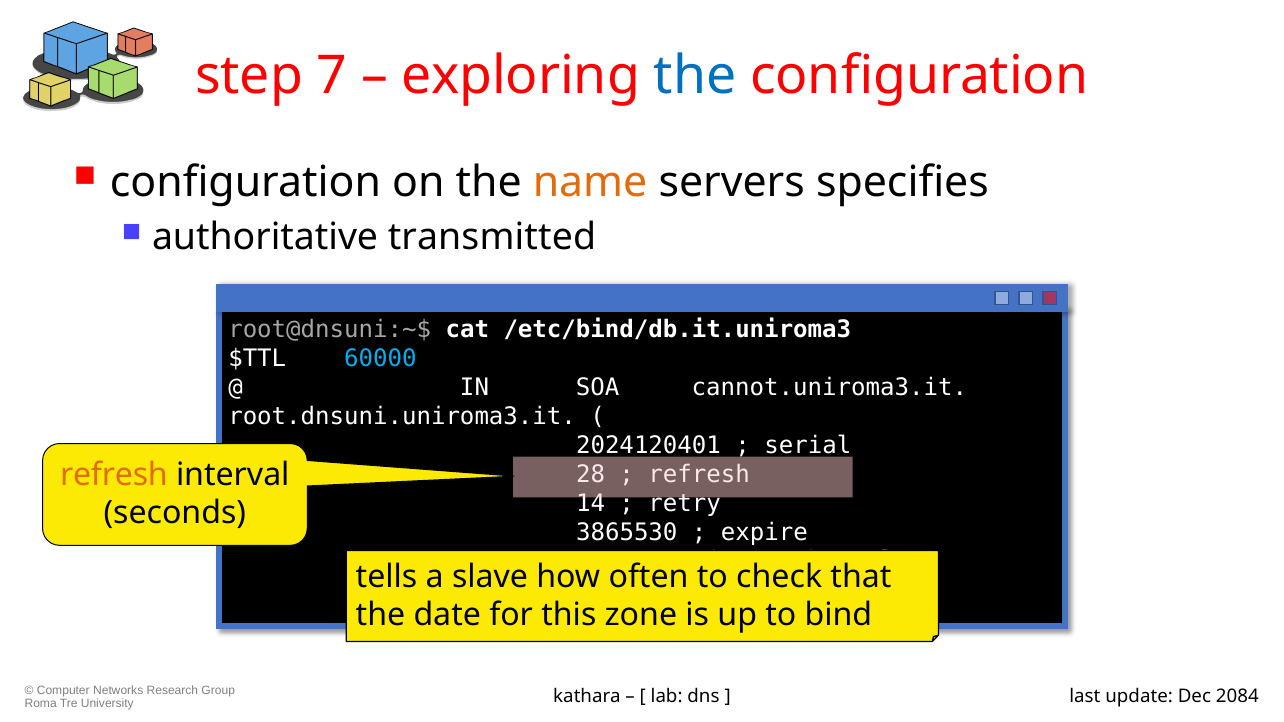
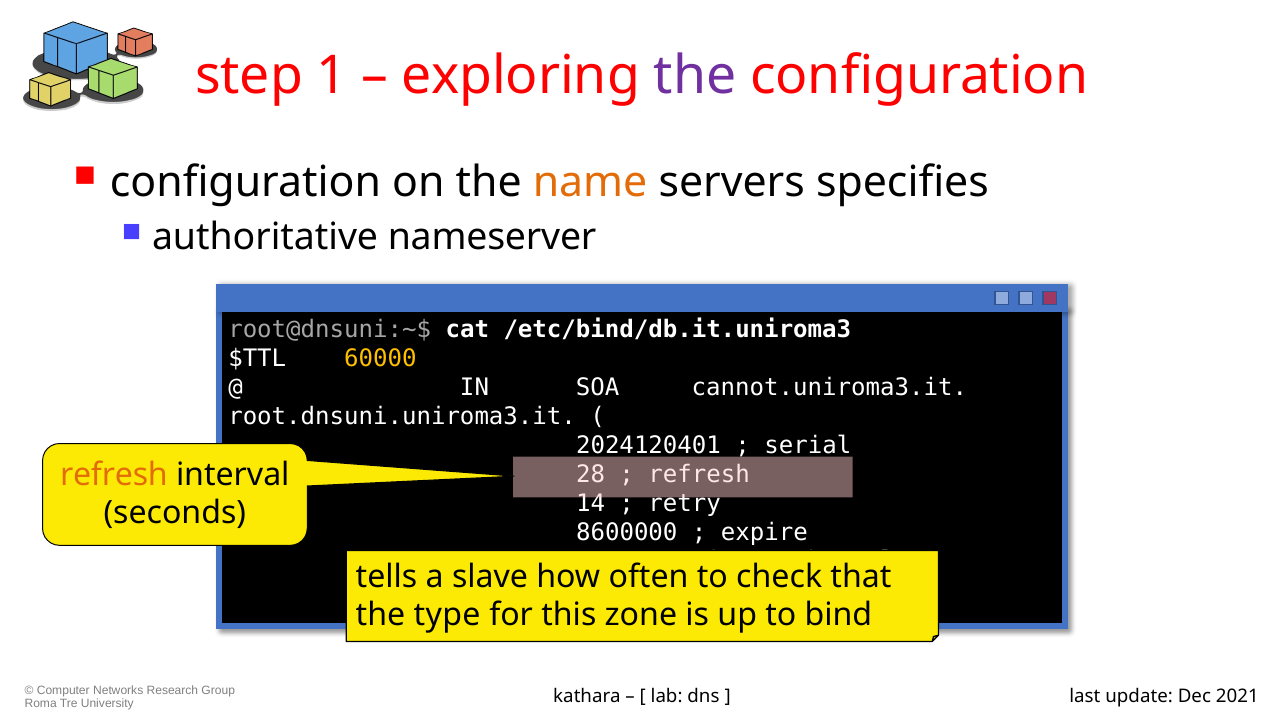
7: 7 -> 1
the at (695, 76) colour: blue -> purple
transmitted: transmitted -> nameserver
60000 colour: light blue -> yellow
3865530: 3865530 -> 8600000
date: date -> type
2084: 2084 -> 2021
